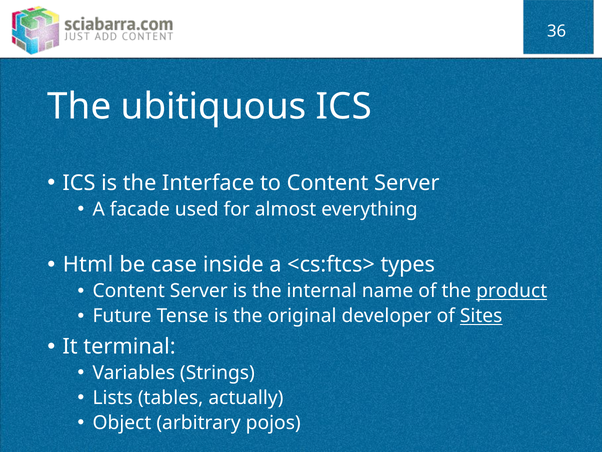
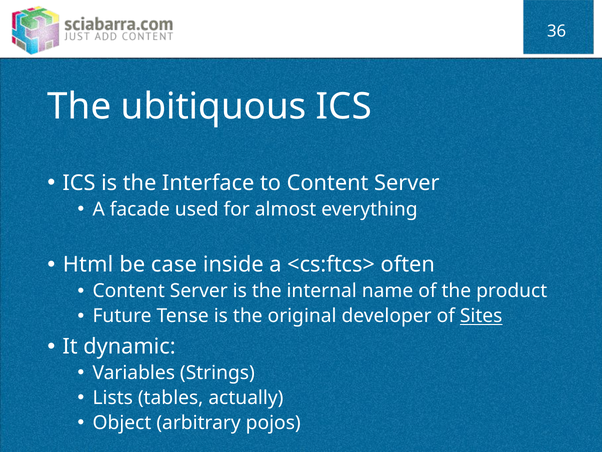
types: types -> often
product underline: present -> none
terminal: terminal -> dynamic
